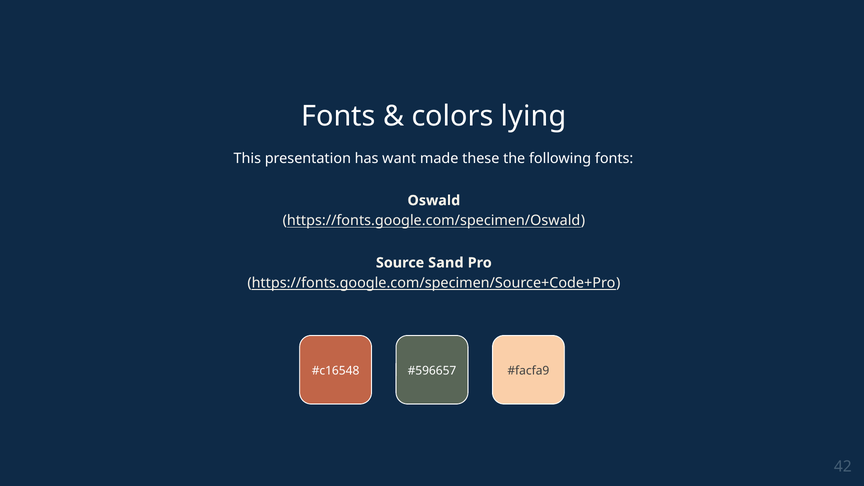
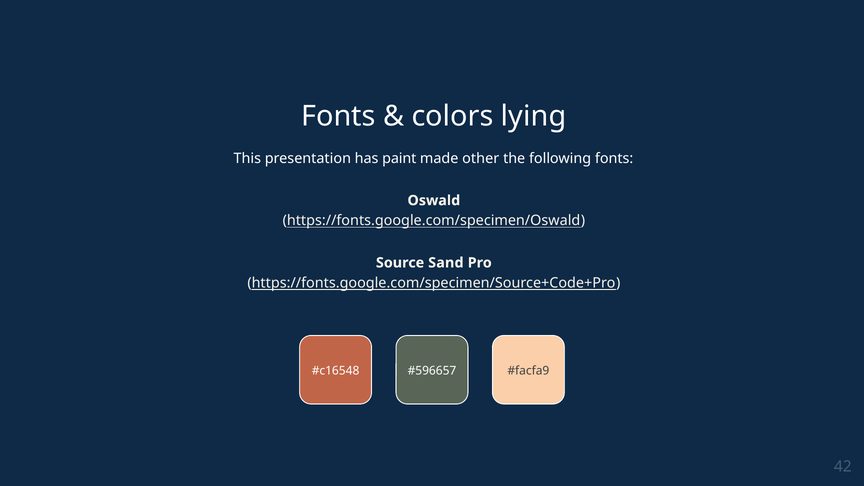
want: want -> paint
these: these -> other
